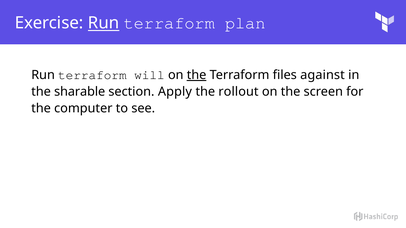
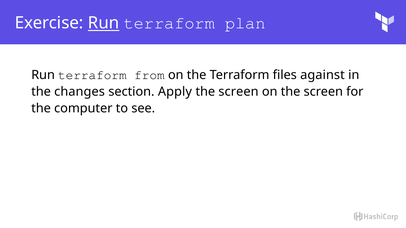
will: will -> from
the at (197, 75) underline: present -> none
sharable: sharable -> changes
rollout at (238, 92): rollout -> screen
